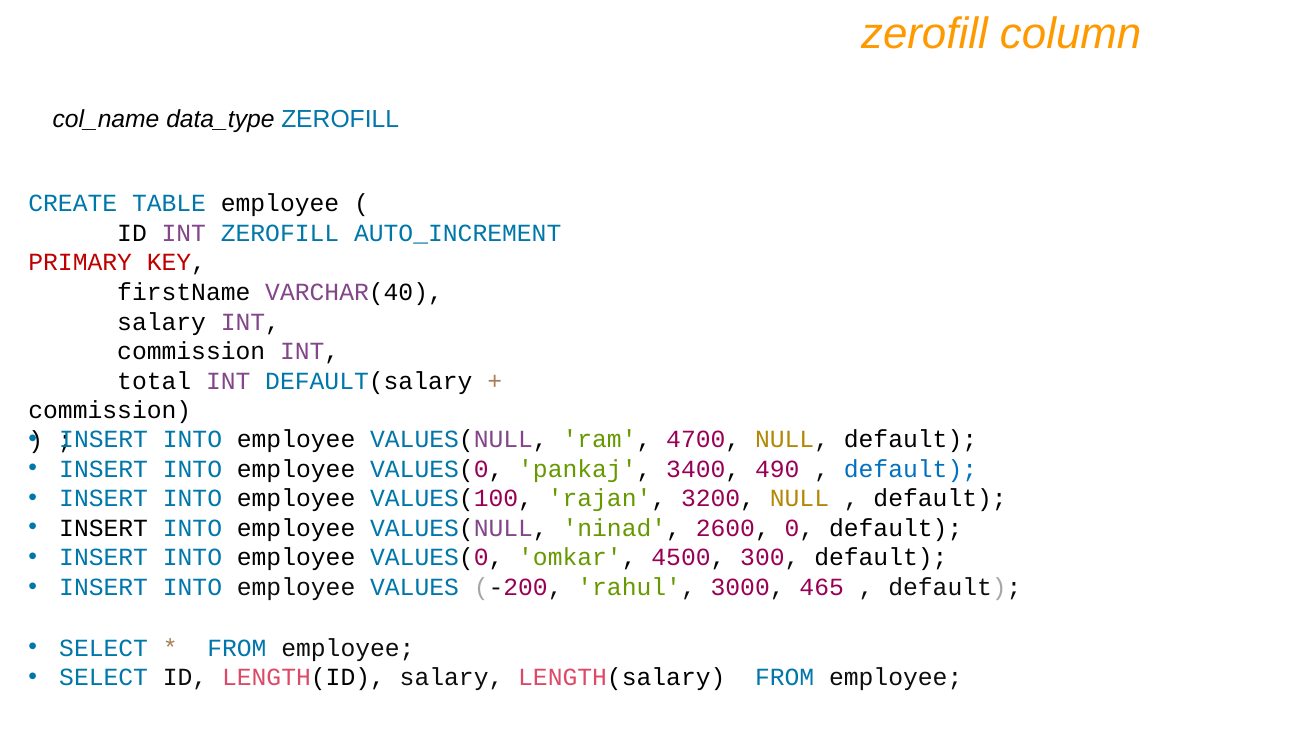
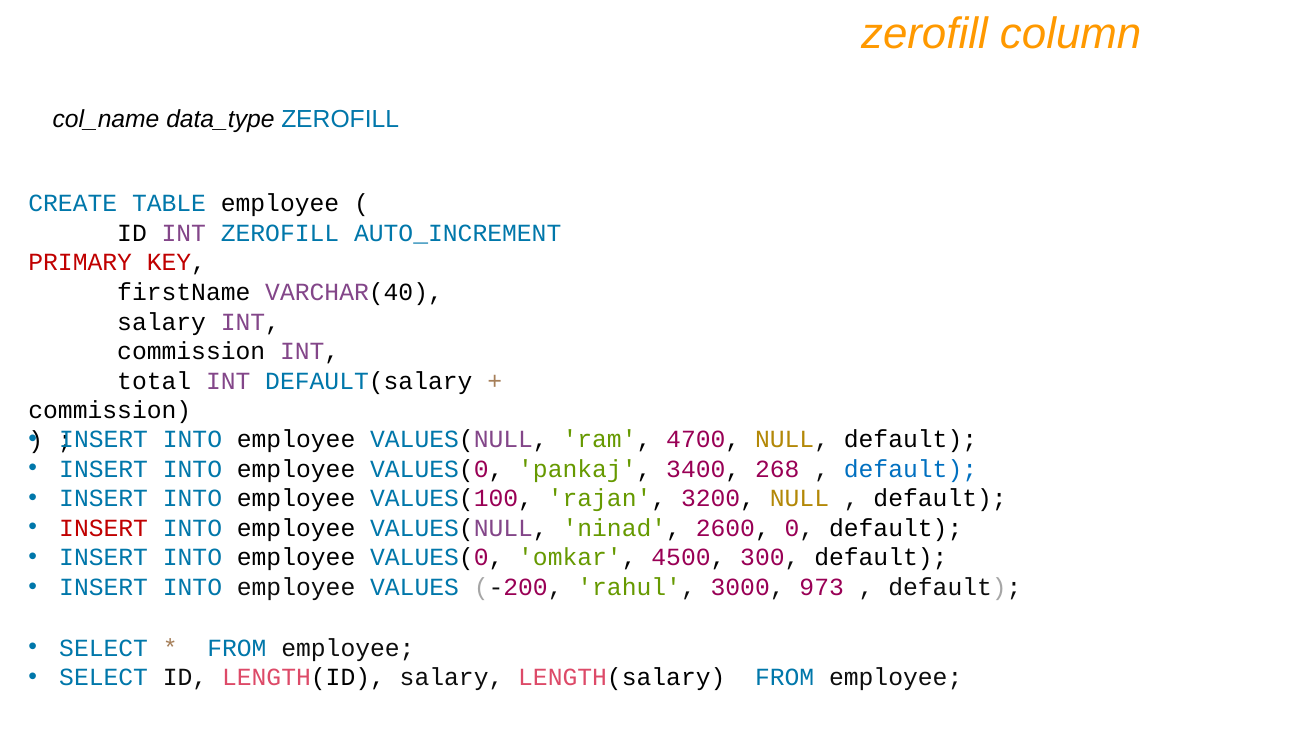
490: 490 -> 268
INSERT at (104, 528) colour: black -> red
465: 465 -> 973
